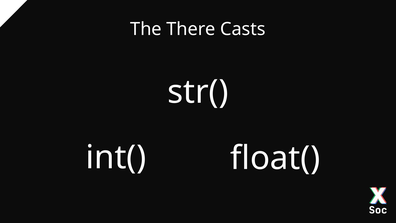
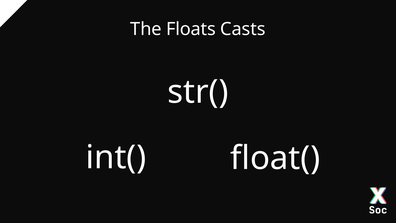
There: There -> Floats
